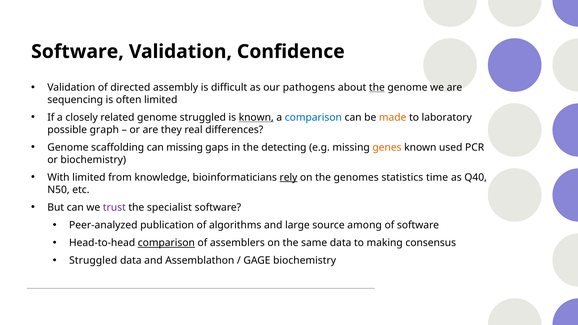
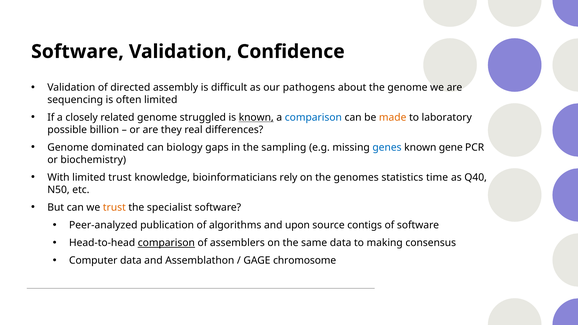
the at (377, 87) underline: present -> none
graph: graph -> billion
scaffolding: scaffolding -> dominated
can missing: missing -> biology
detecting: detecting -> sampling
genes colour: orange -> blue
used: used -> gene
limited from: from -> trust
rely underline: present -> none
trust at (114, 207) colour: purple -> orange
large: large -> upon
among: among -> contigs
Struggled at (93, 261): Struggled -> Computer
GAGE biochemistry: biochemistry -> chromosome
